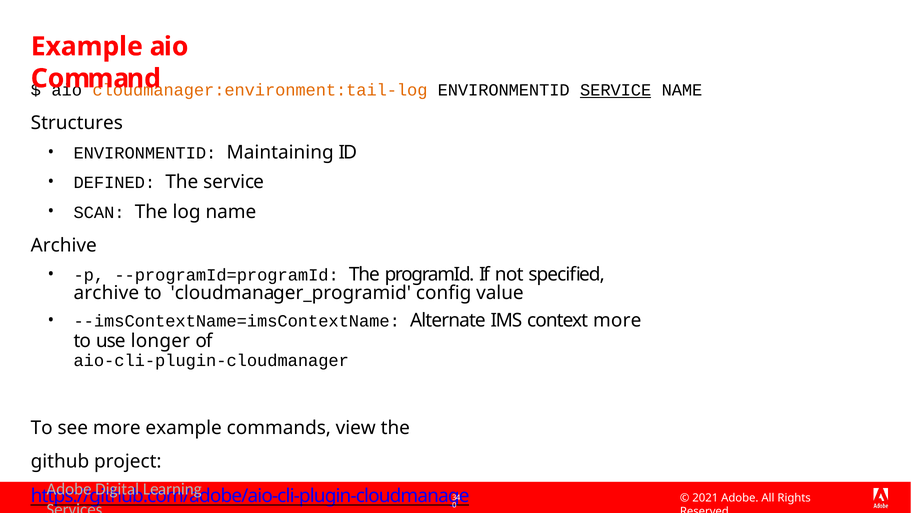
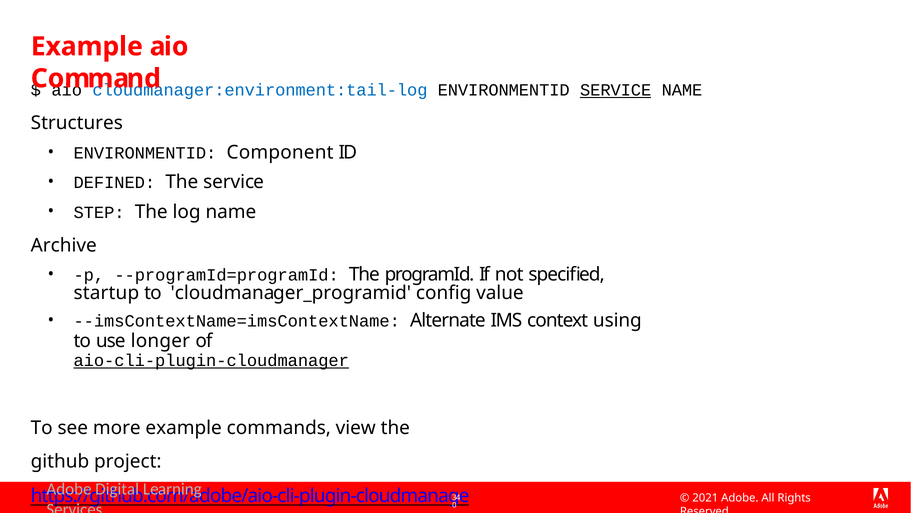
cloudmanager:environment:tail-log colour: orange -> blue
Maintaining: Maintaining -> Component
SCAN: SCAN -> STEP
archive at (106, 293): archive -> startup
context more: more -> using
aio-cli-plugin-cloudmanager underline: none -> present
